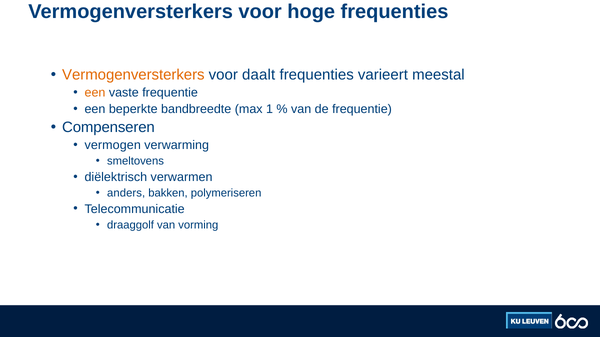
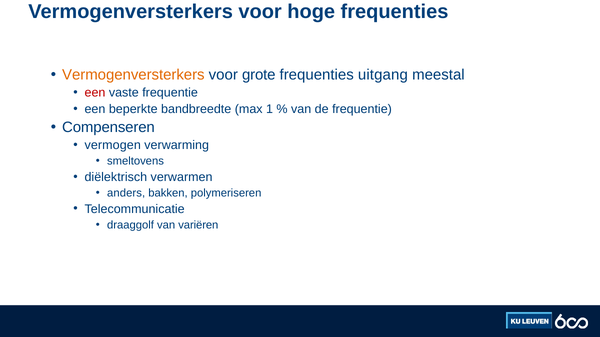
daalt: daalt -> grote
varieert: varieert -> uitgang
een at (95, 93) colour: orange -> red
vorming: vorming -> variëren
